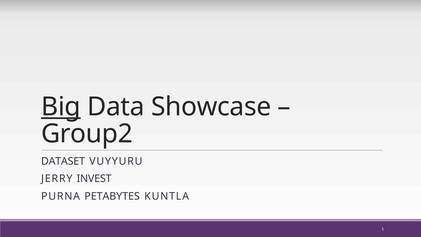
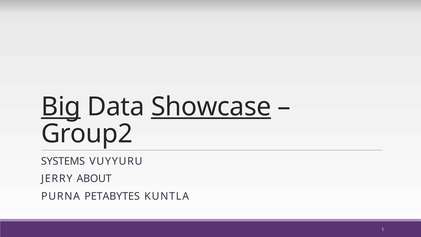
Showcase underline: none -> present
DATASET: DATASET -> SYSTEMS
INVEST: INVEST -> ABOUT
